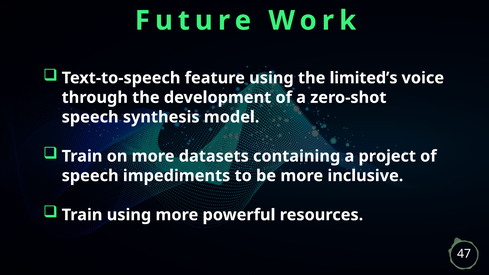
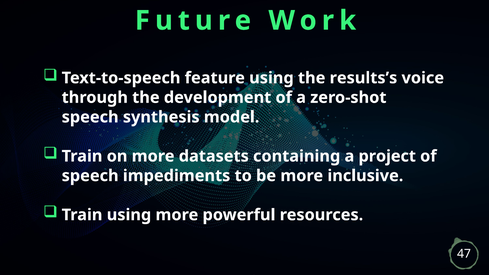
limited’s: limited’s -> results’s
